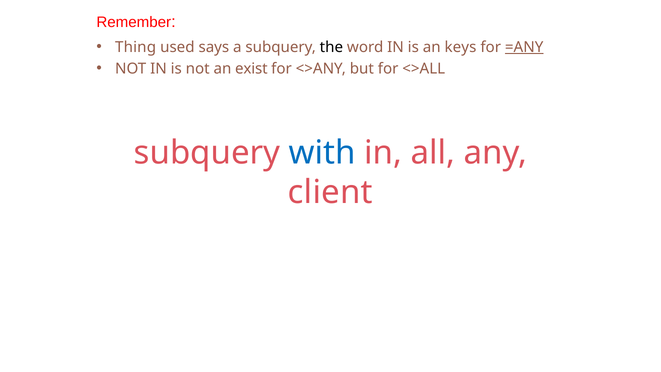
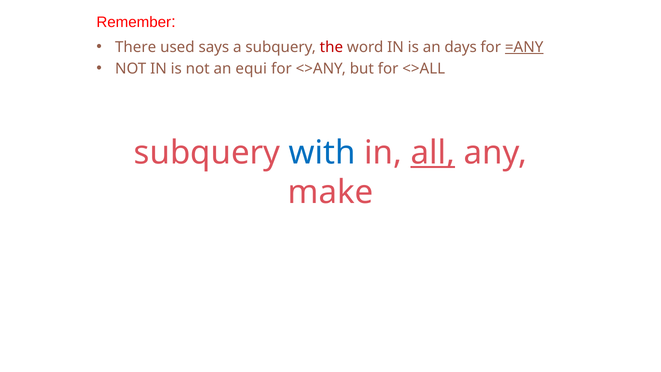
Thing: Thing -> There
the colour: black -> red
keys: keys -> days
exist: exist -> equi
all underline: none -> present
client: client -> make
